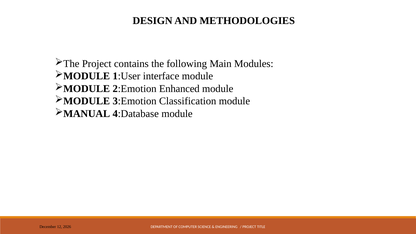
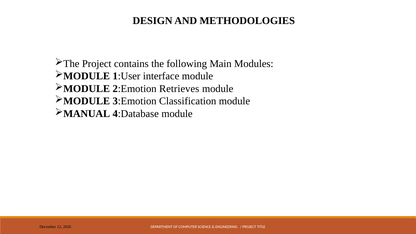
Enhanced: Enhanced -> Retrieves
